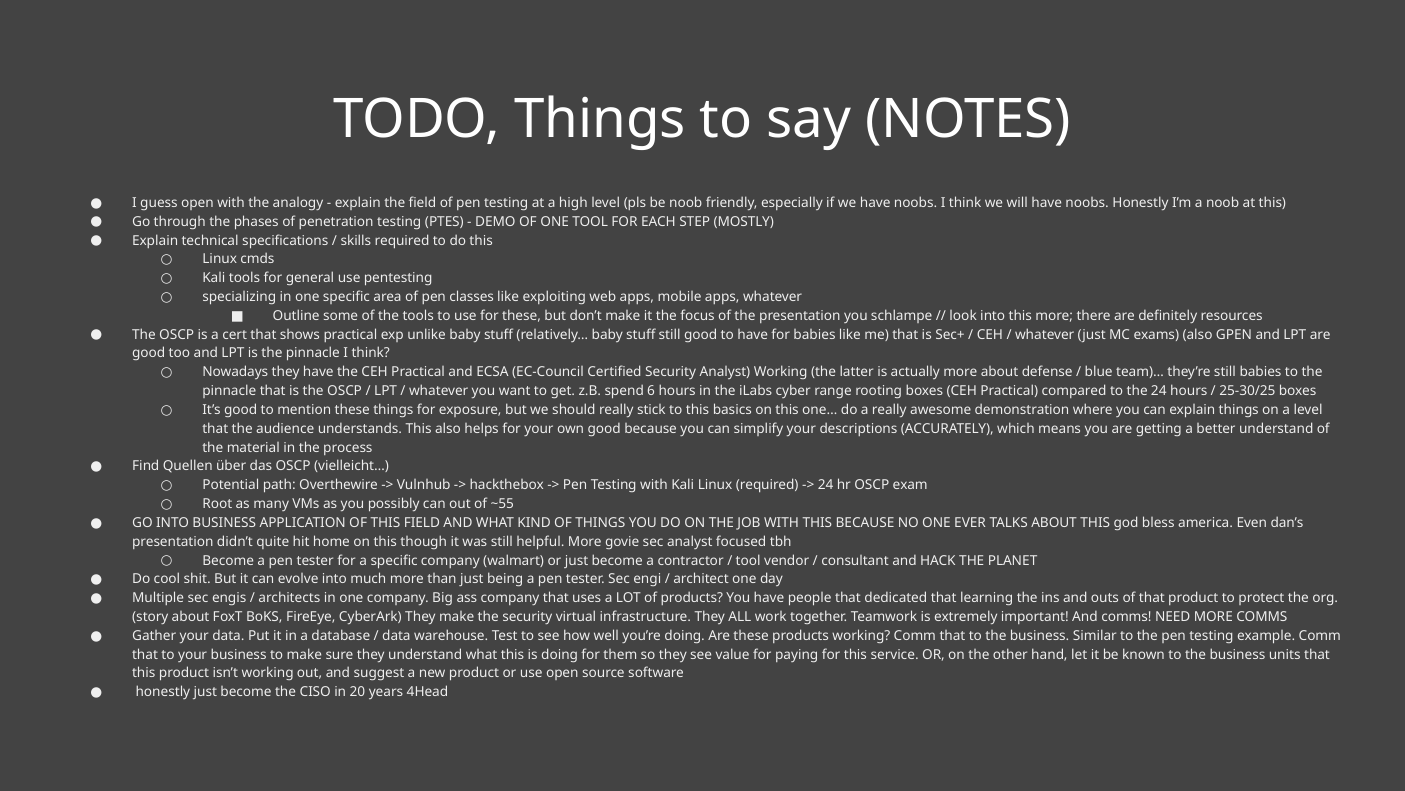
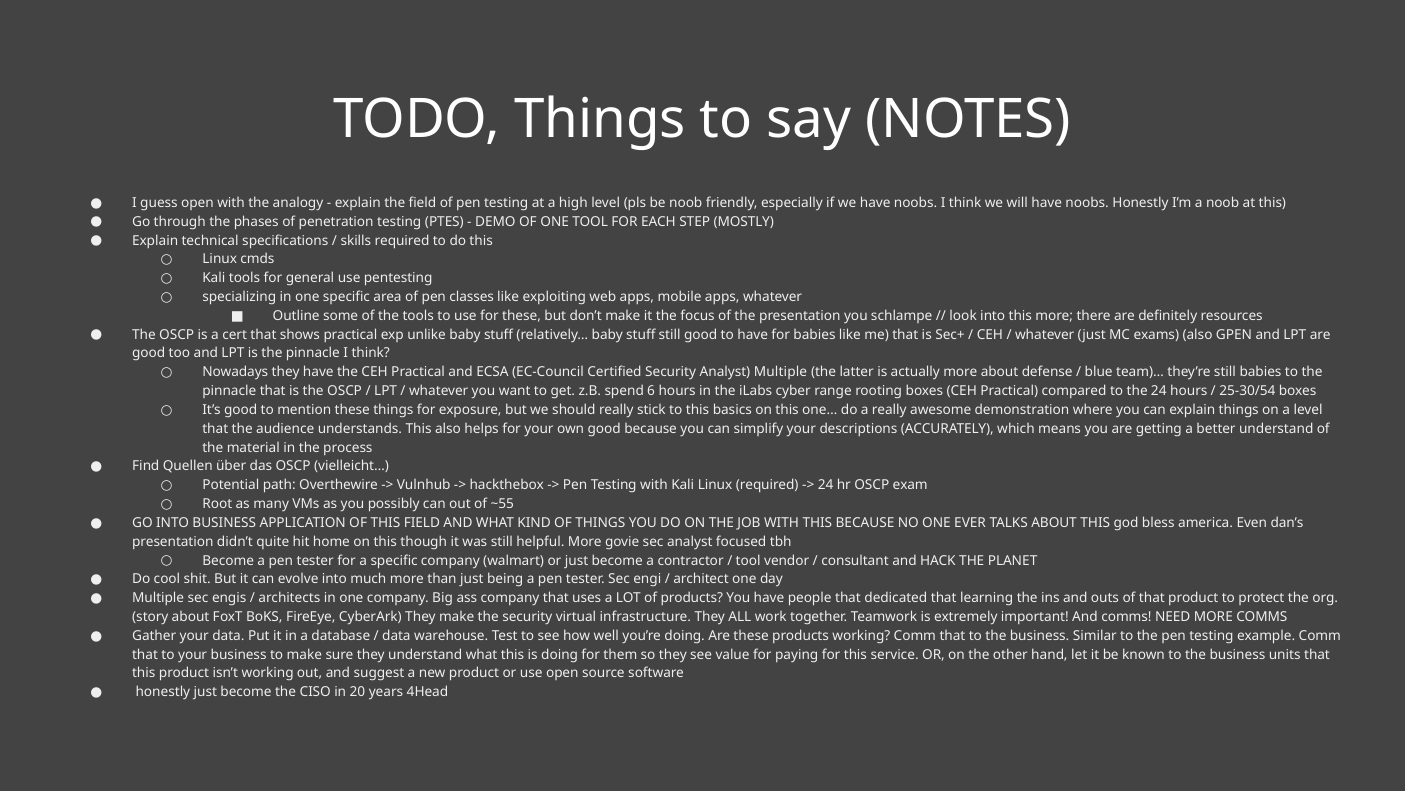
Analyst Working: Working -> Multiple
25-30/25: 25-30/25 -> 25-30/54
